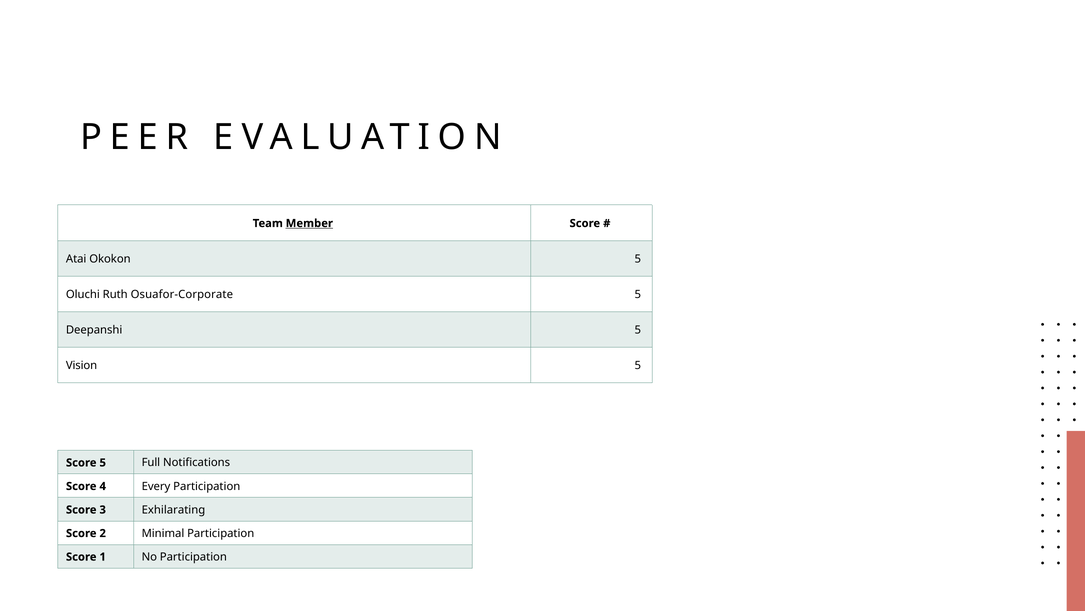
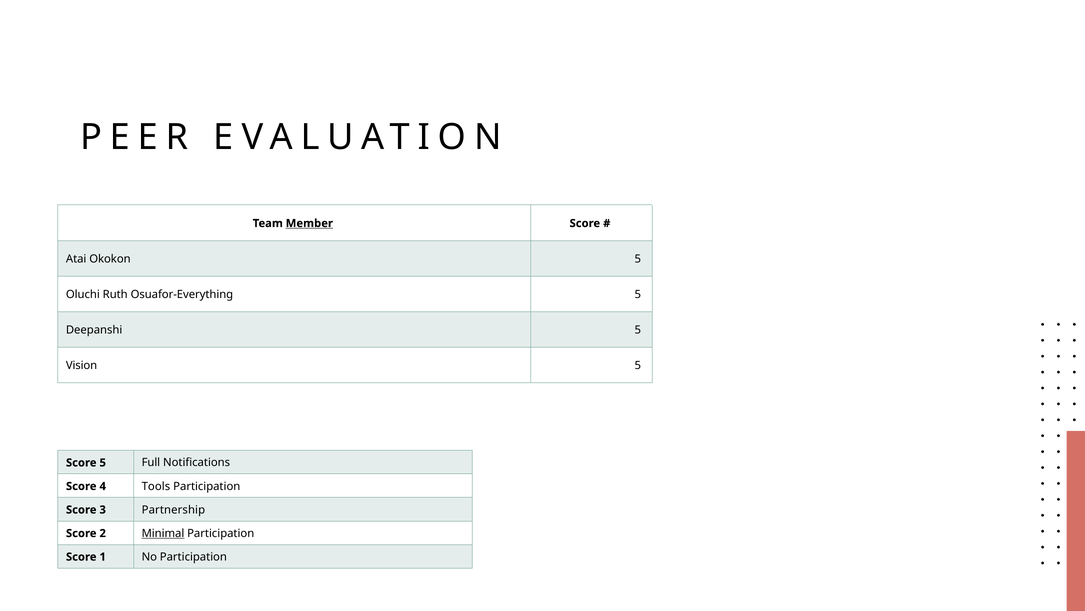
Osuafor-Corporate: Osuafor-Corporate -> Osuafor-Everything
Every: Every -> Tools
Exhilarating: Exhilarating -> Partnership
Minimal underline: none -> present
